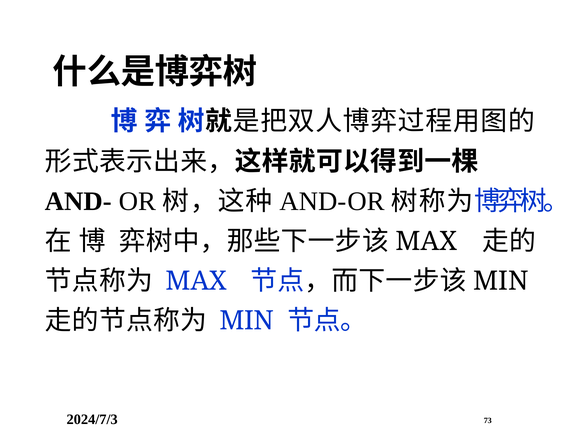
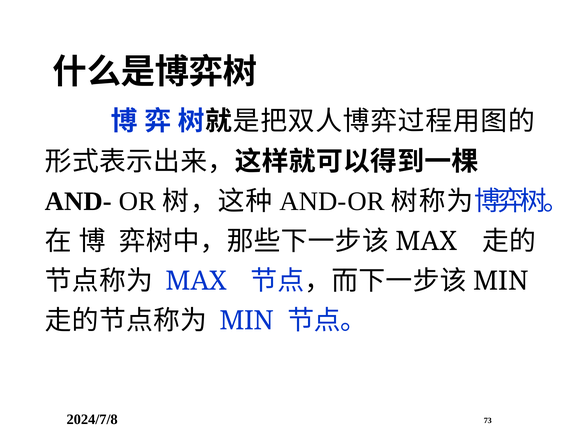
2024/7/3: 2024/7/3 -> 2024/7/8
